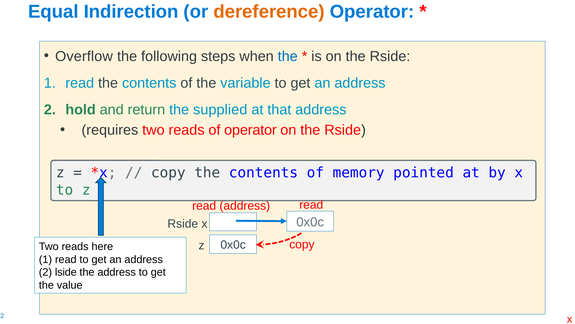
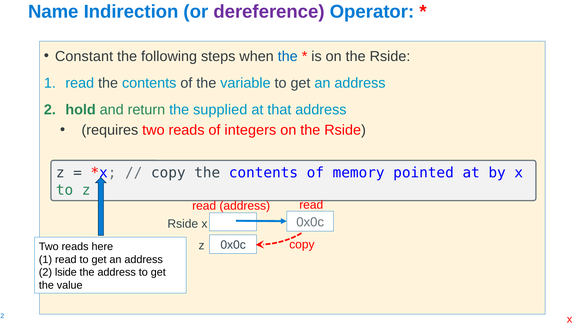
Equal: Equal -> Name
dereference colour: orange -> purple
Overflow: Overflow -> Constant
of operator: operator -> integers
